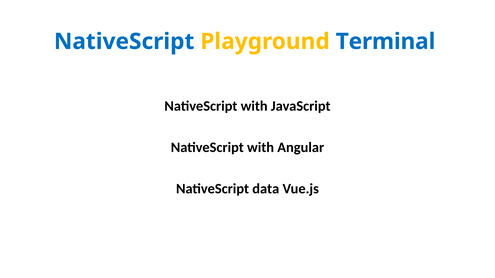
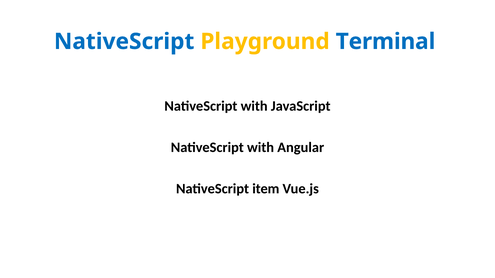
data: data -> item
